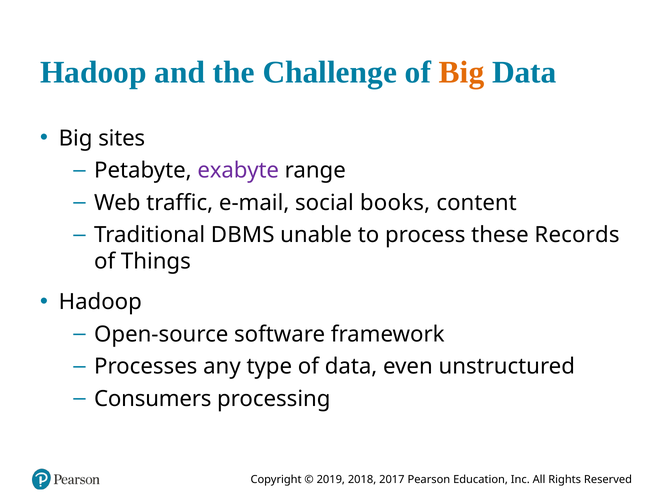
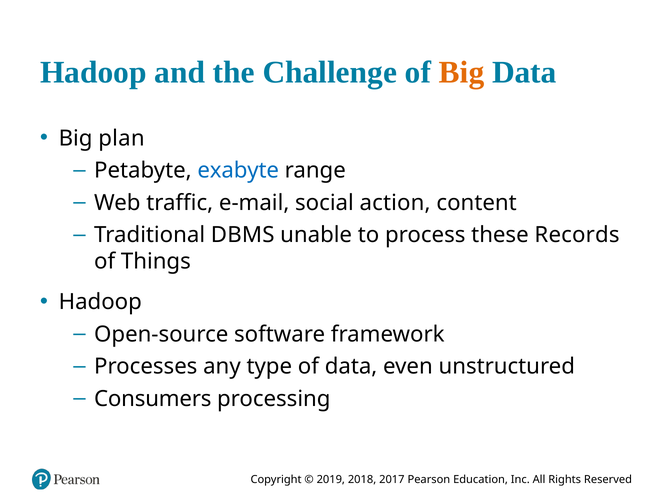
sites: sites -> plan
exabyte colour: purple -> blue
books: books -> action
